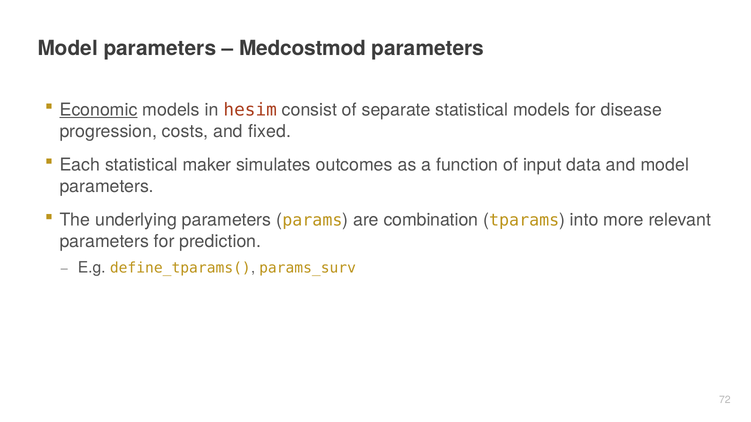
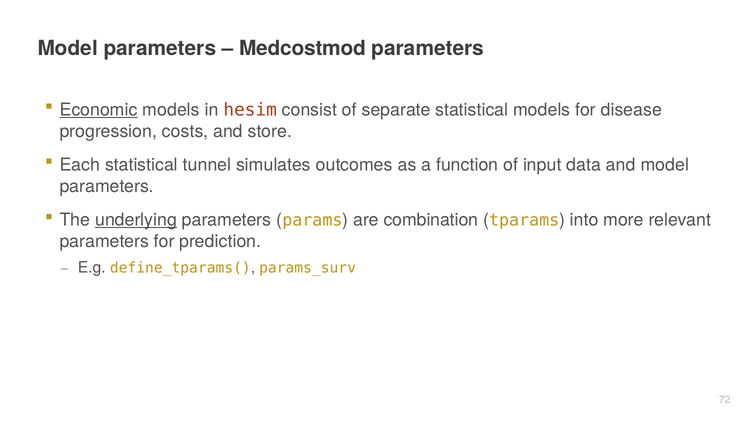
fixed: fixed -> store
maker: maker -> tunnel
underlying underline: none -> present
